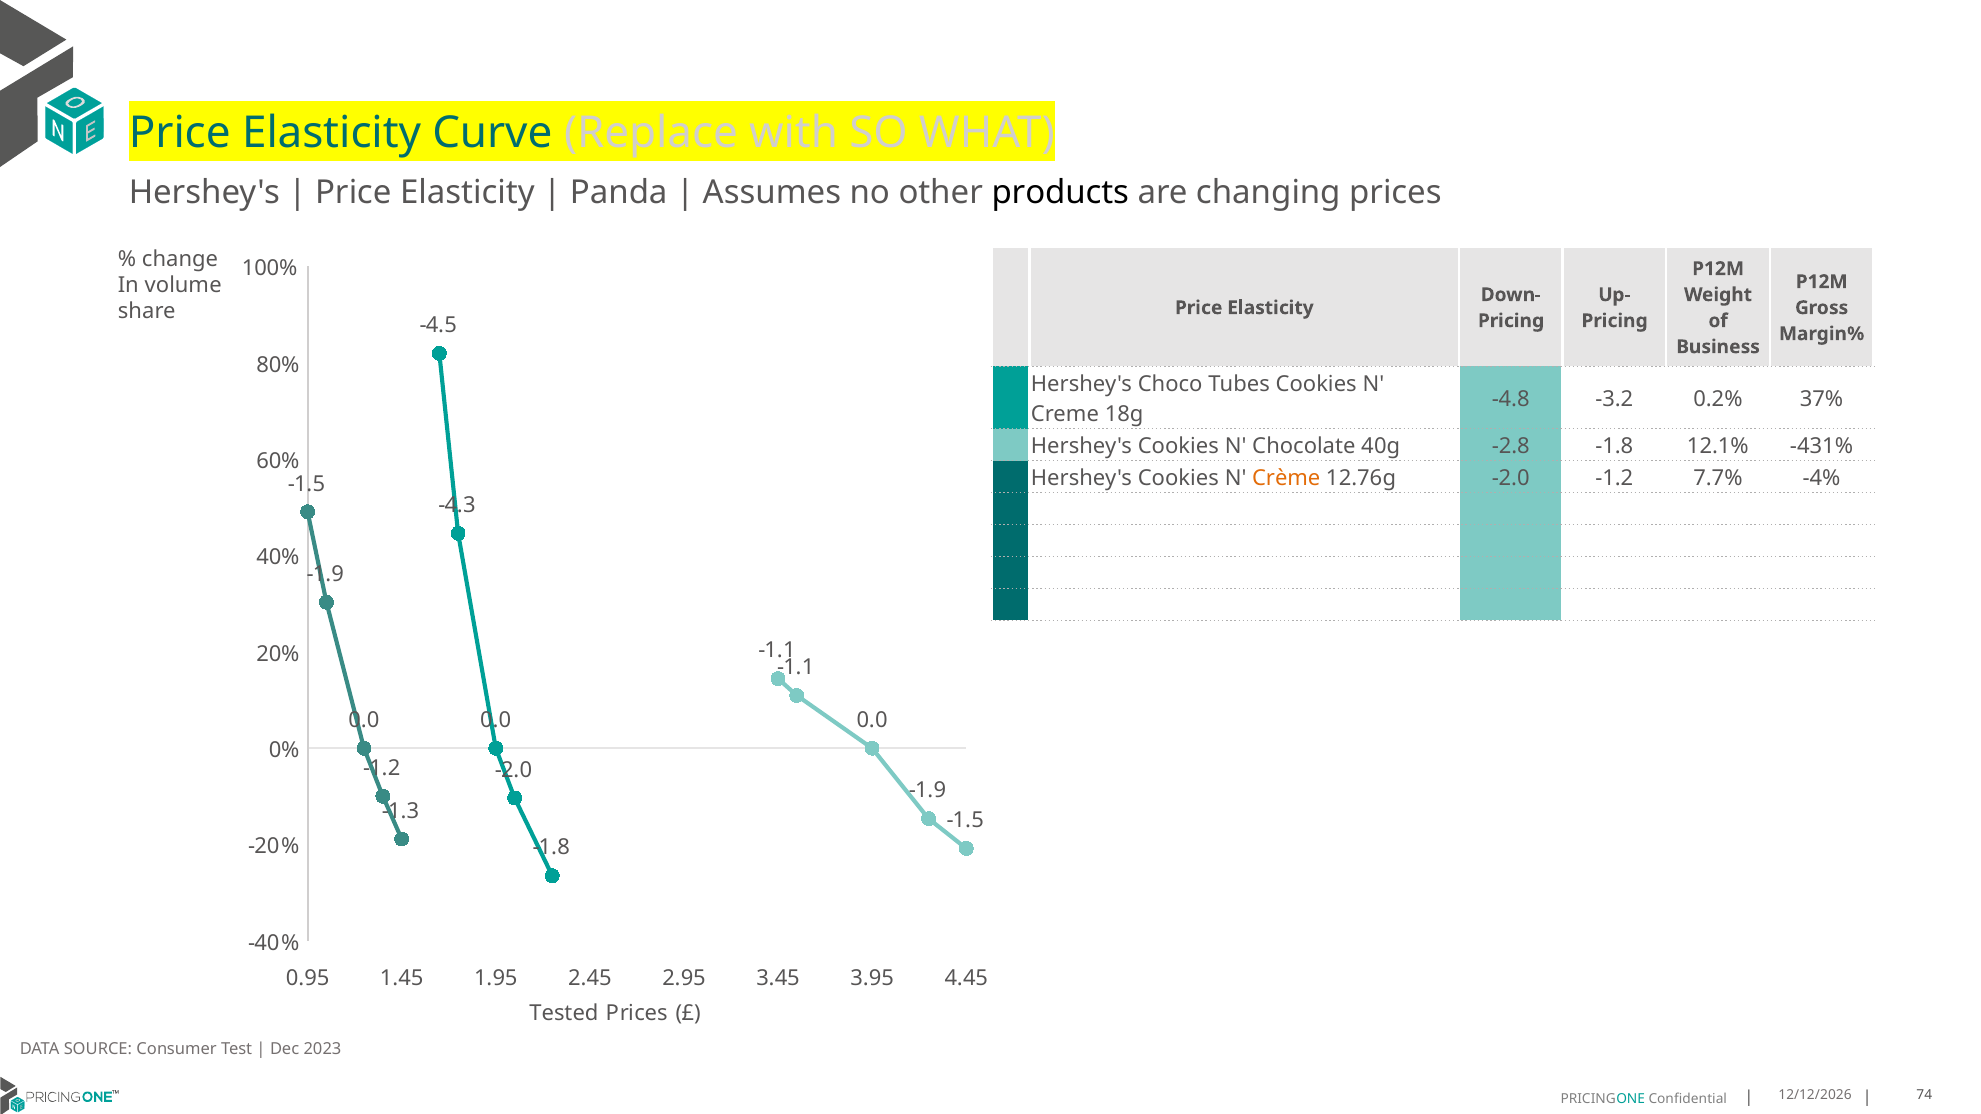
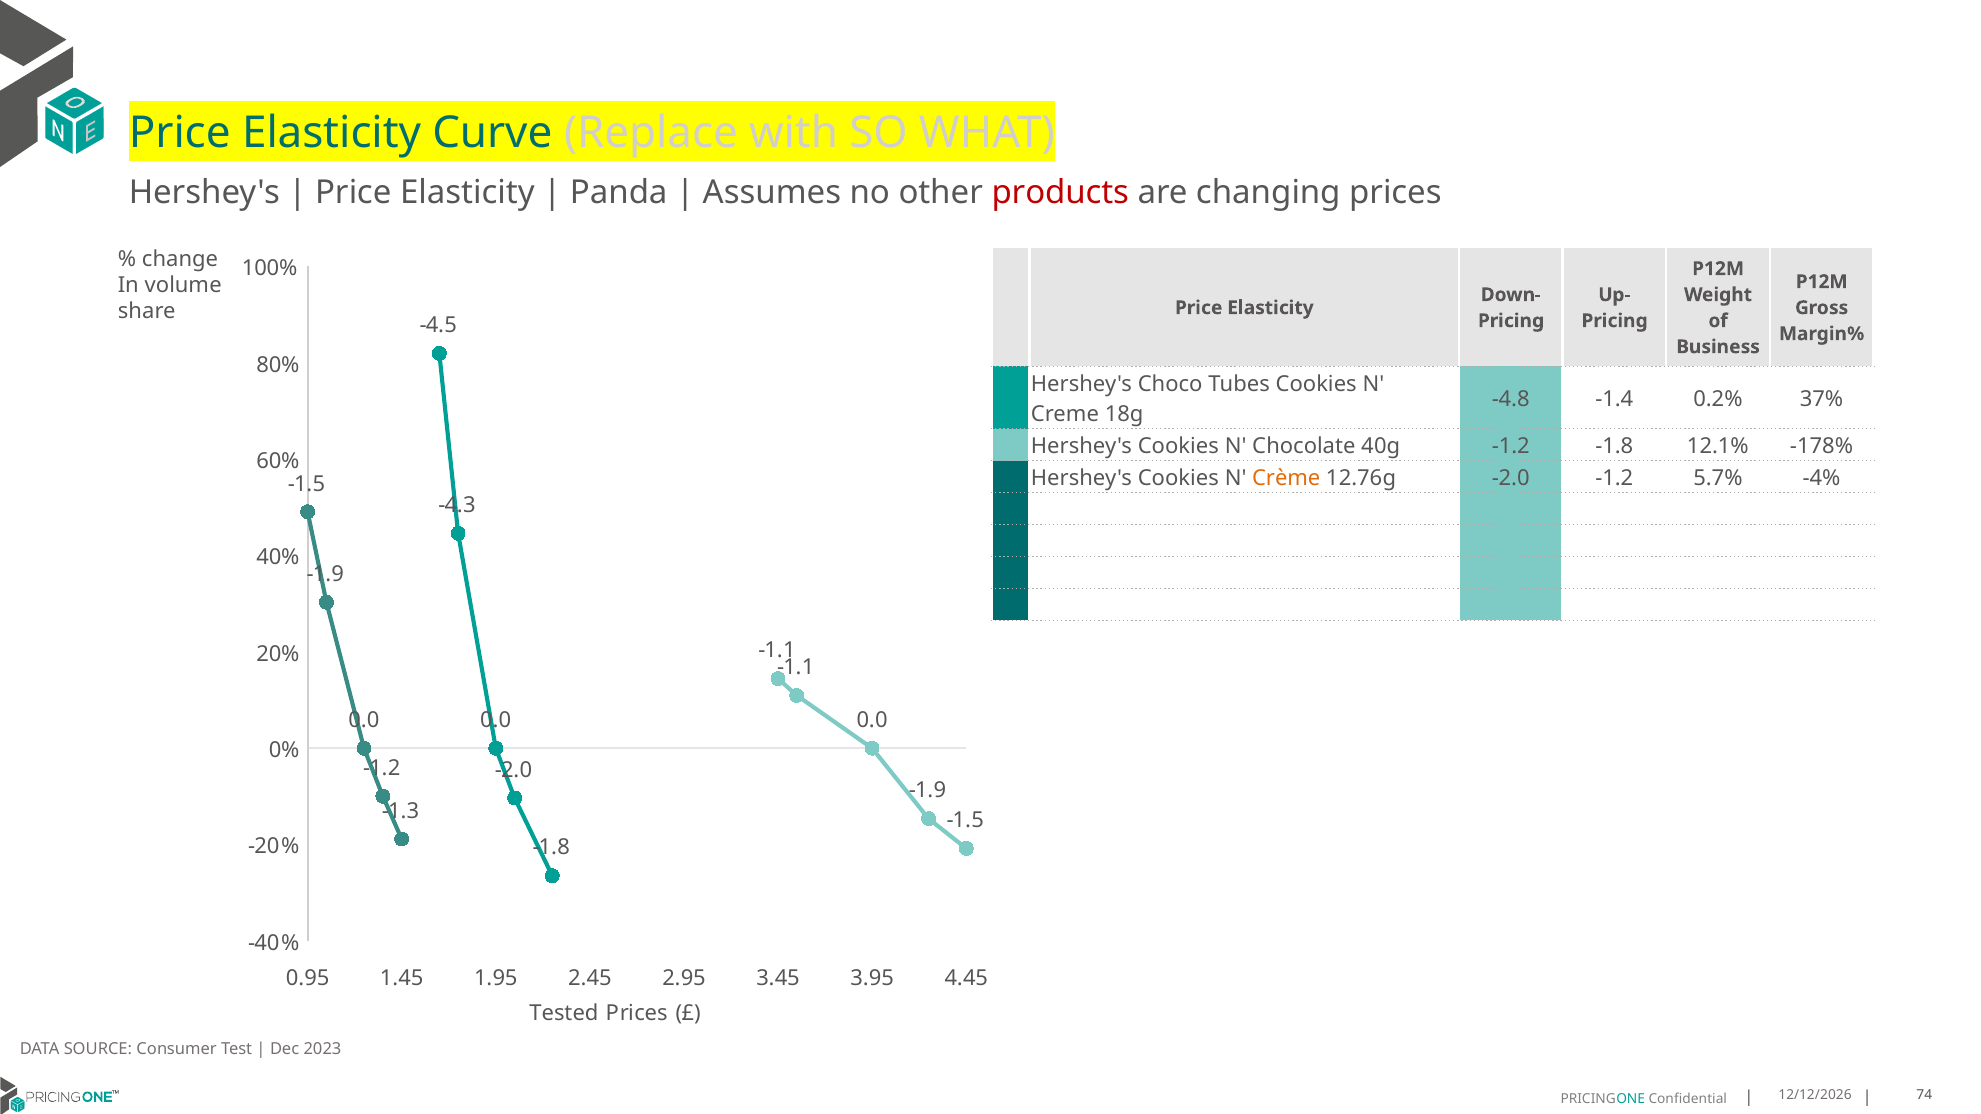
products colour: black -> red
-3.2: -3.2 -> -1.4
40g -2.8: -2.8 -> -1.2
-431%: -431% -> -178%
7.7%: 7.7% -> 5.7%
